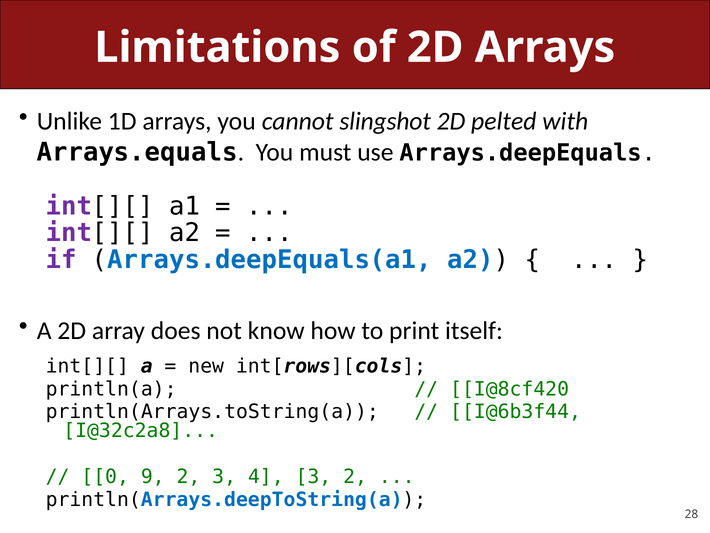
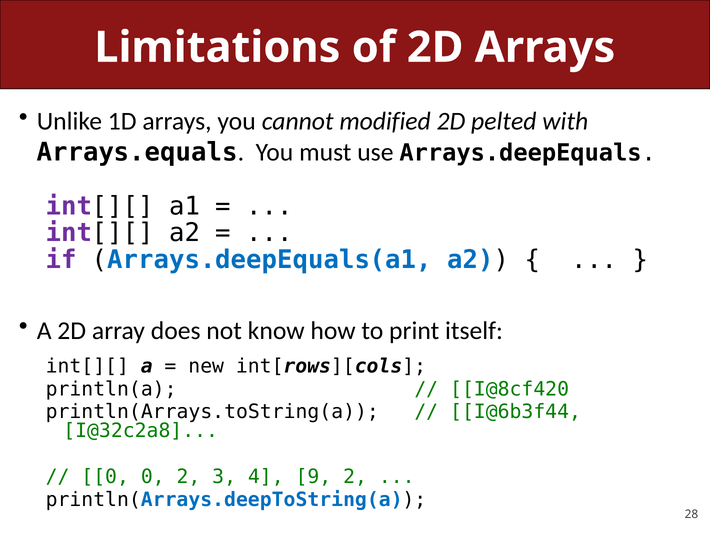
slingshot: slingshot -> modified
0 9: 9 -> 0
4 3: 3 -> 9
